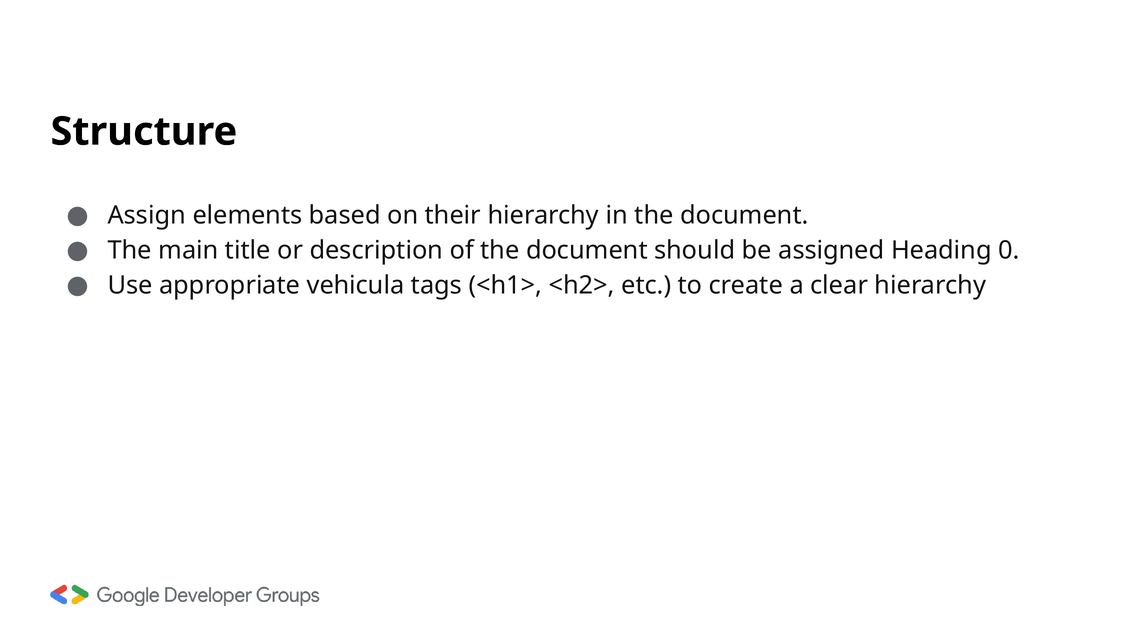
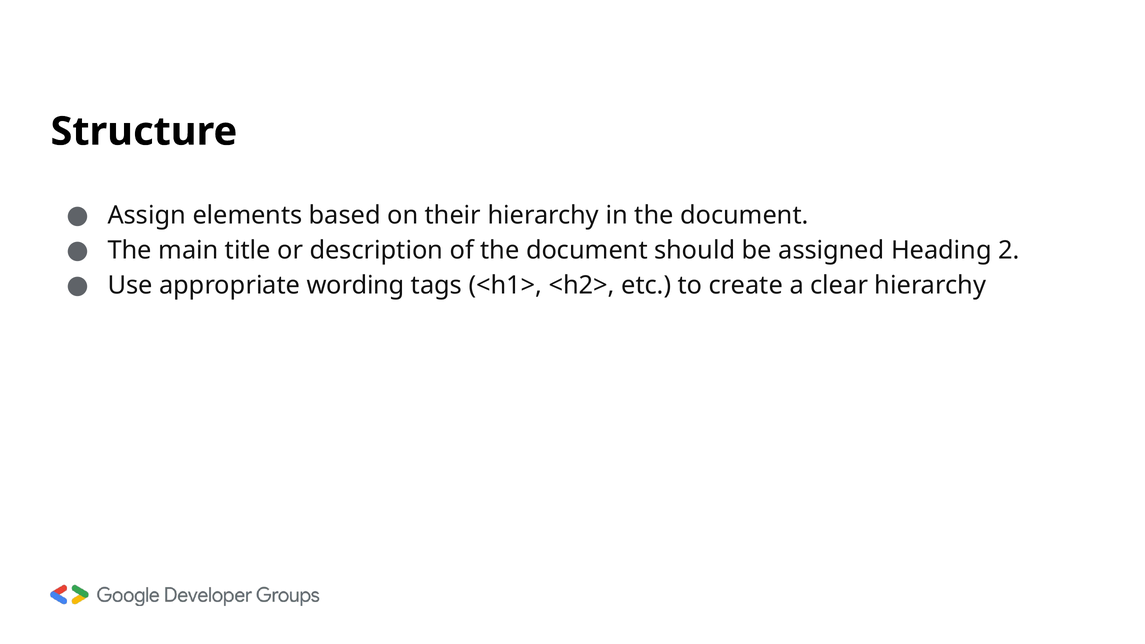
0: 0 -> 2
vehicula: vehicula -> wording
